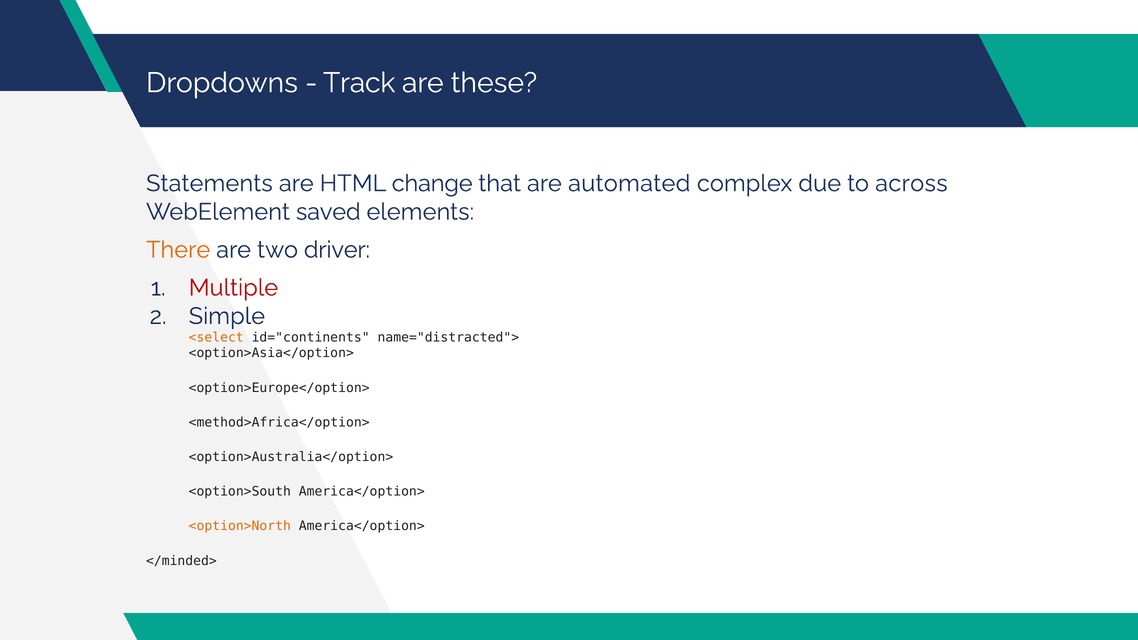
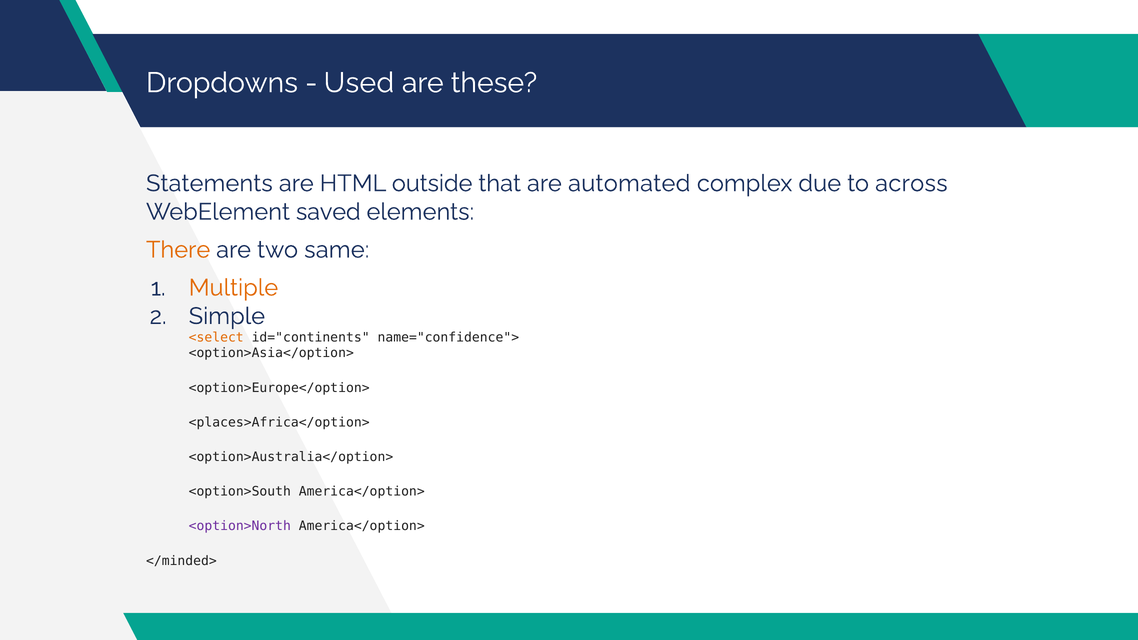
Track: Track -> Used
change: change -> outside
driver: driver -> same
Multiple colour: red -> orange
name="distracted">: name="distracted"> -> name="confidence">
<method>Africa</option>: <method>Africa</option> -> <places>Africa</option>
<option>North colour: orange -> purple
